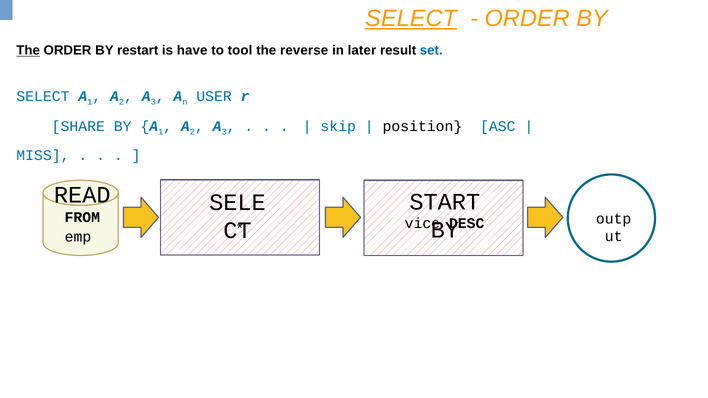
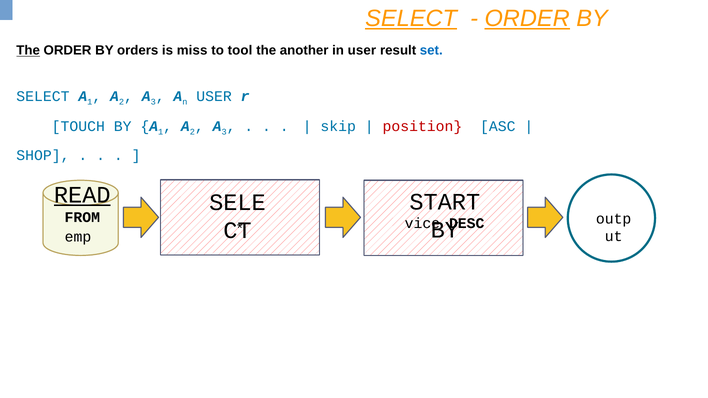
ORDER at (527, 18) underline: none -> present
restart: restart -> orders
have: have -> miss
reverse: reverse -> another
in later: later -> user
SHARE: SHARE -> TOUCH
position colour: black -> red
MISS: MISS -> SHOP
READ underline: none -> present
